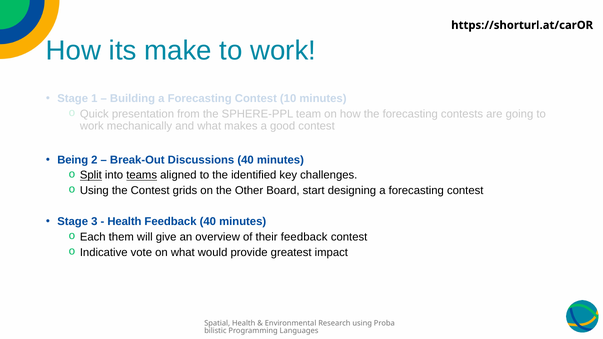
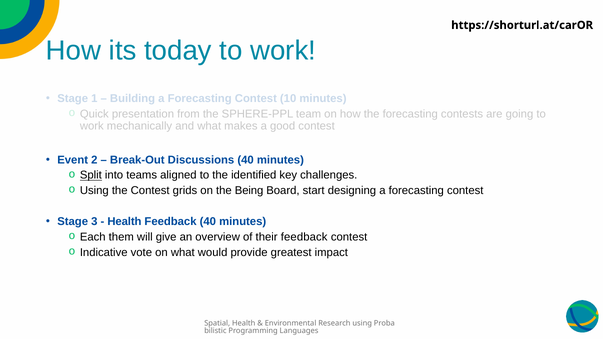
make: make -> today
Being: Being -> Event
teams underline: present -> none
Other: Other -> Being
